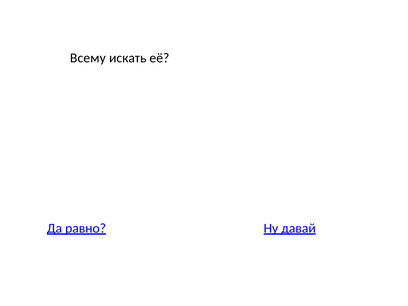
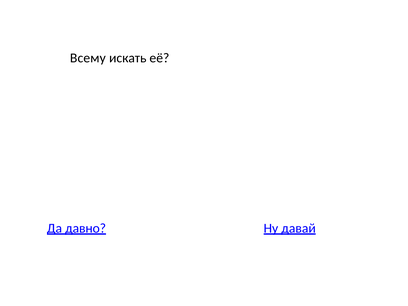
равно: равно -> давно
